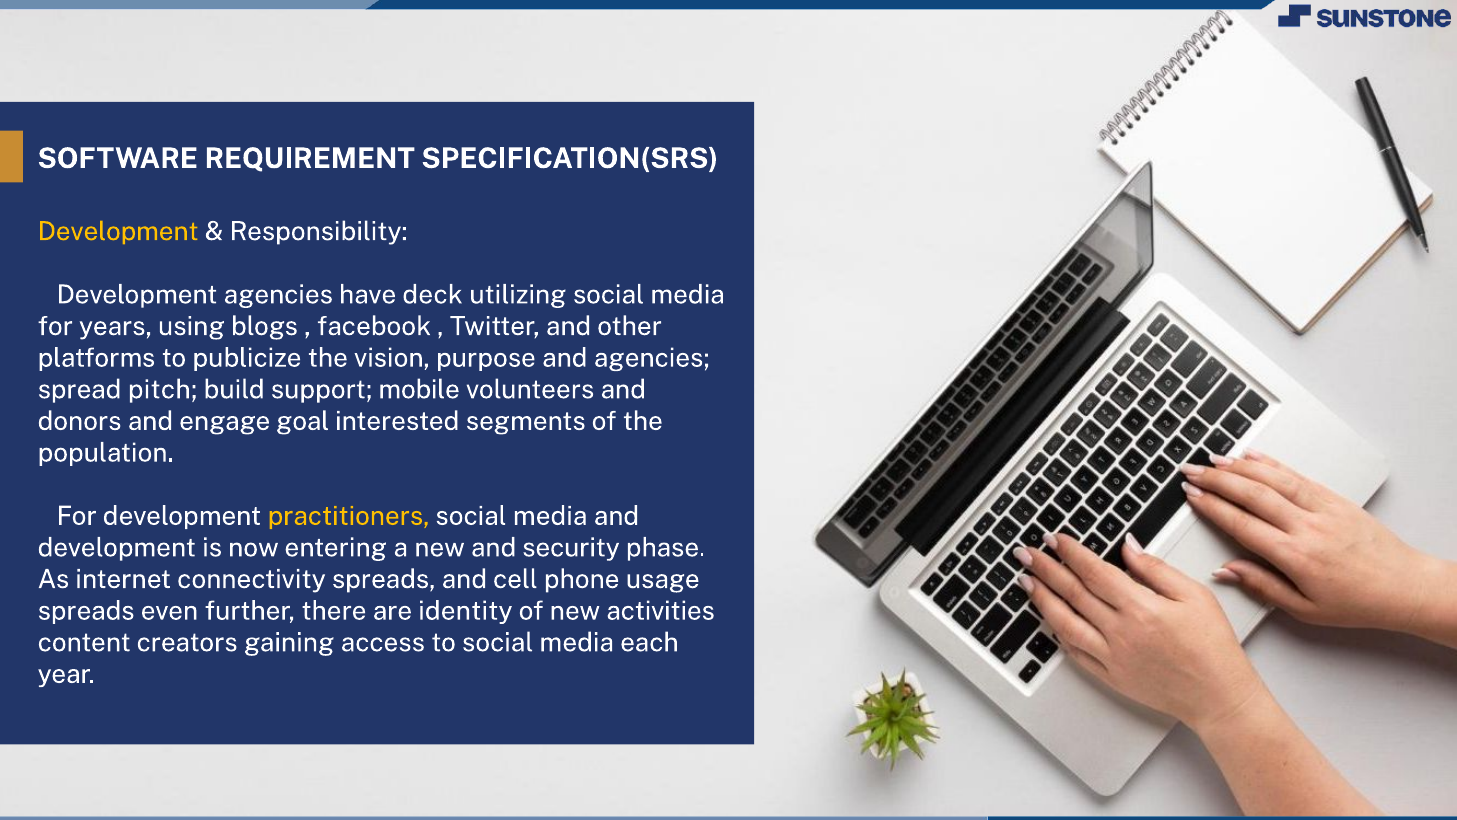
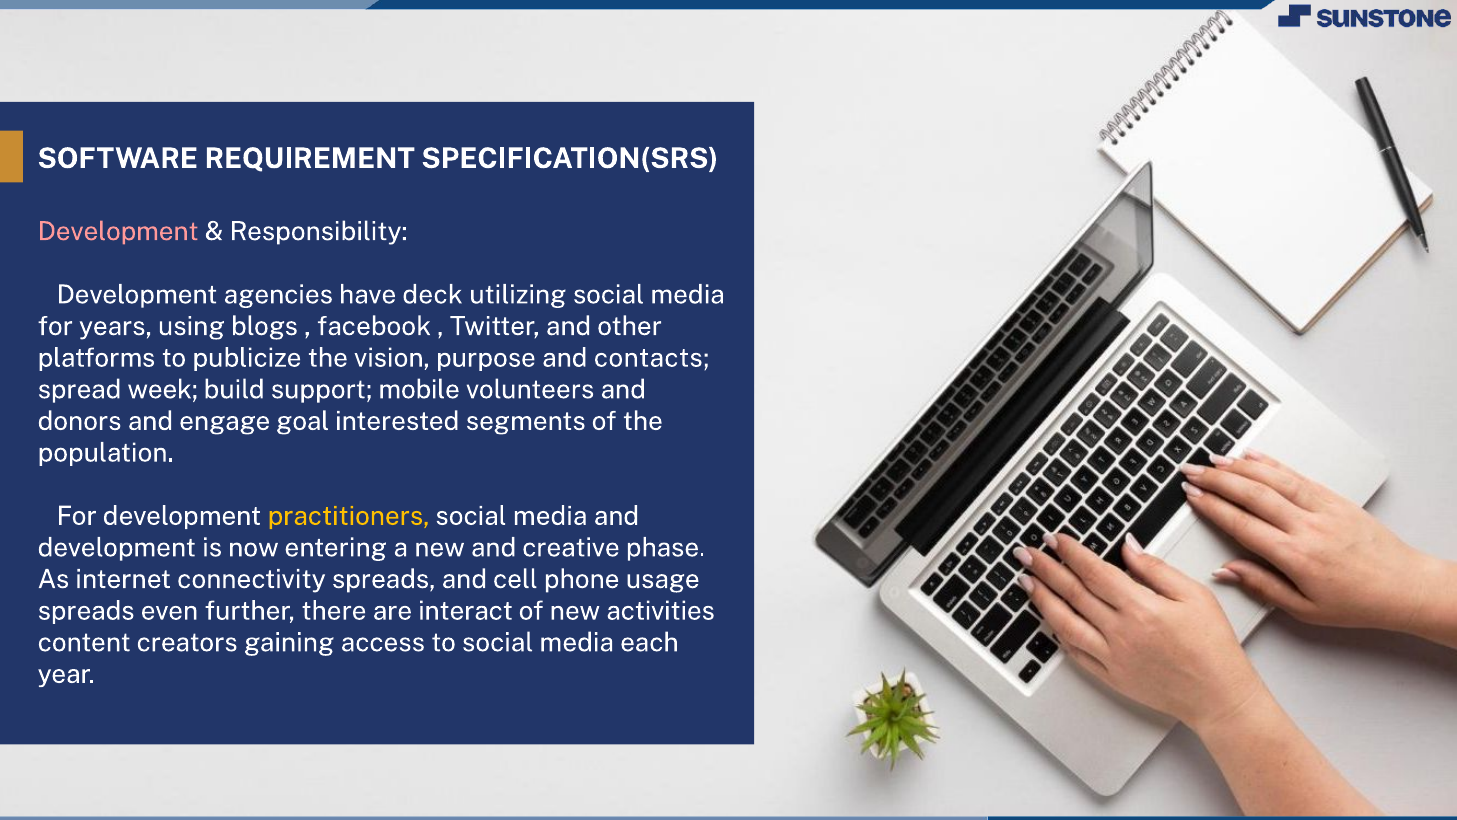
Development at (118, 231) colour: yellow -> pink
and agencies: agencies -> contacts
pitch: pitch -> week
security: security -> creative
identity: identity -> interact
